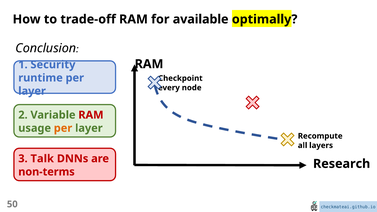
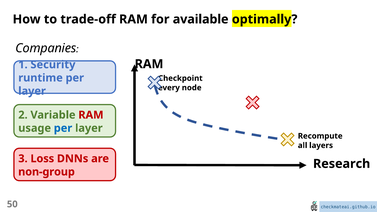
Conclusion: Conclusion -> Companies
per at (63, 128) colour: orange -> blue
Talk: Talk -> Loss
non-terms: non-terms -> non-group
